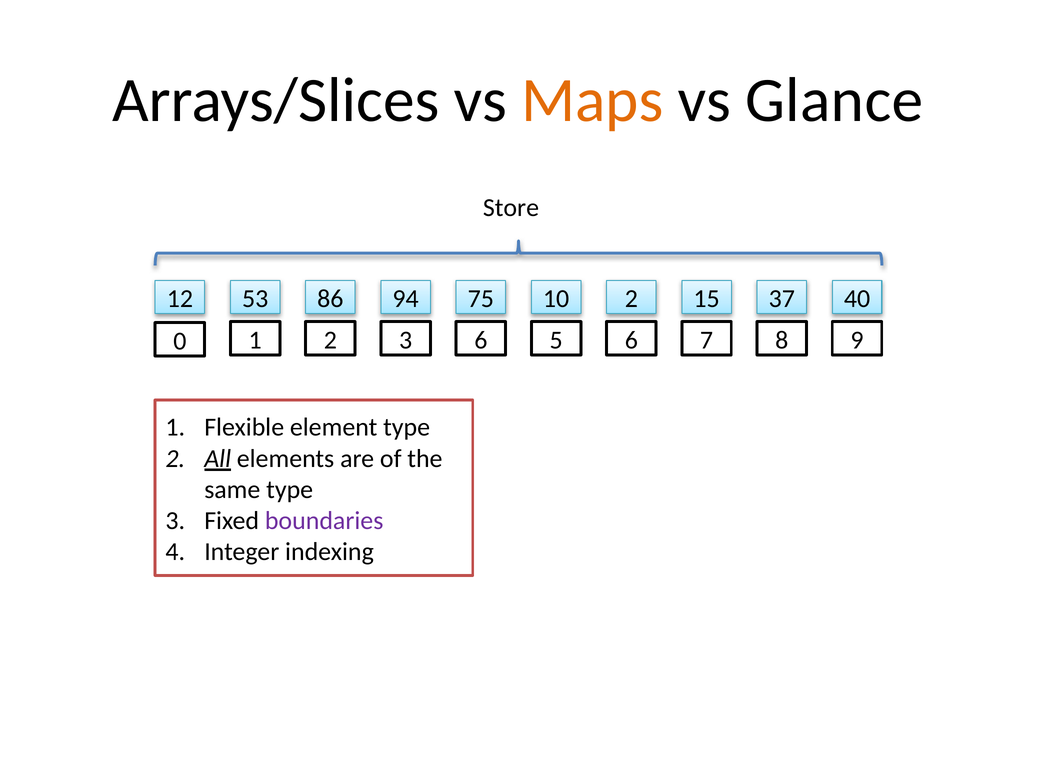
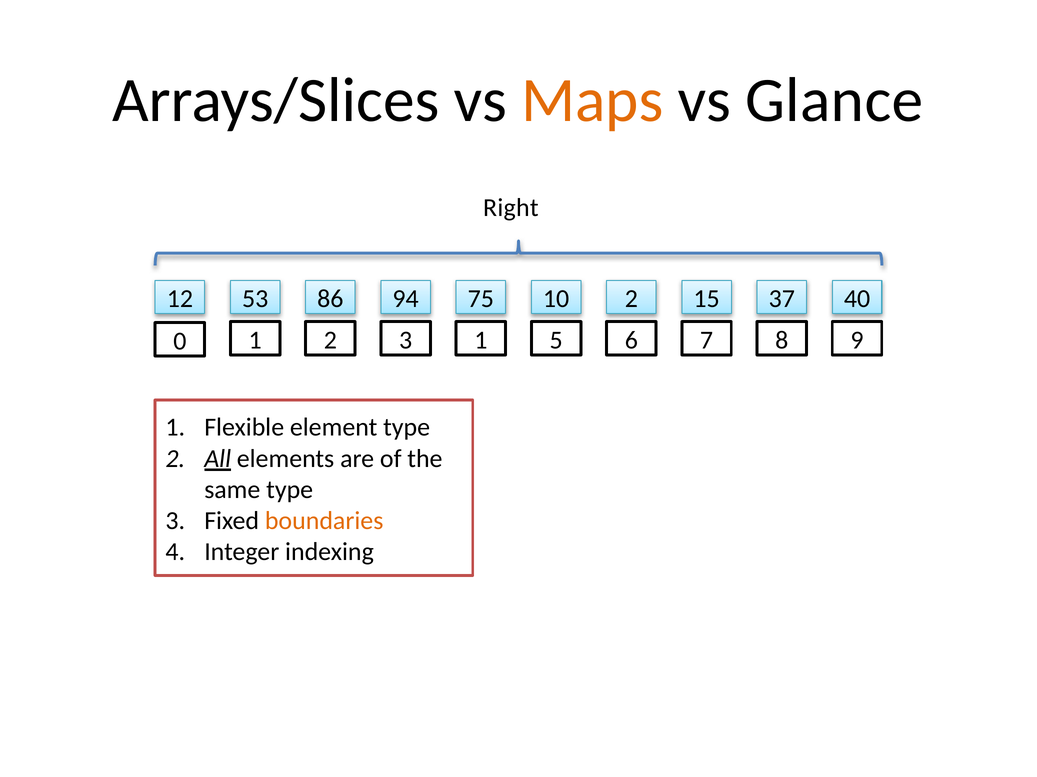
Store: Store -> Right
3 6: 6 -> 1
boundaries colour: purple -> orange
